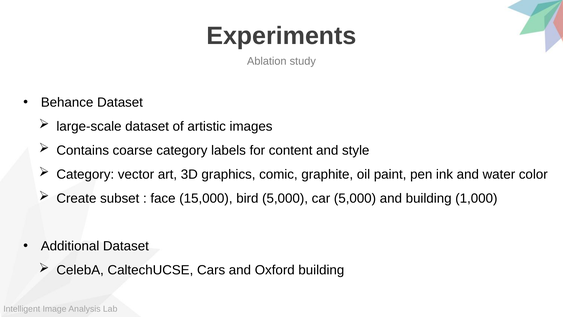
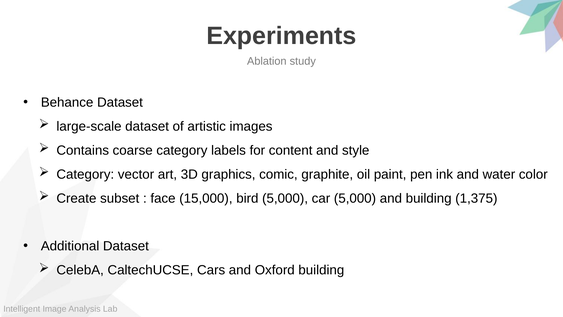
1,000: 1,000 -> 1,375
